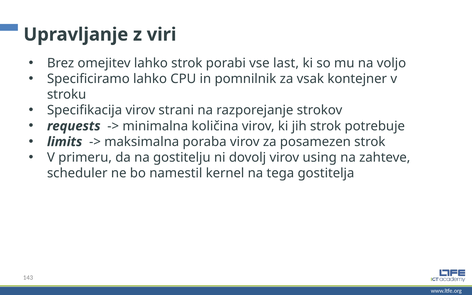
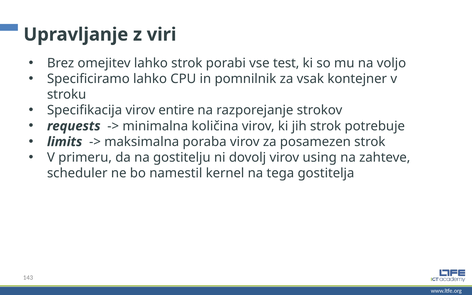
last: last -> test
strani: strani -> entire
